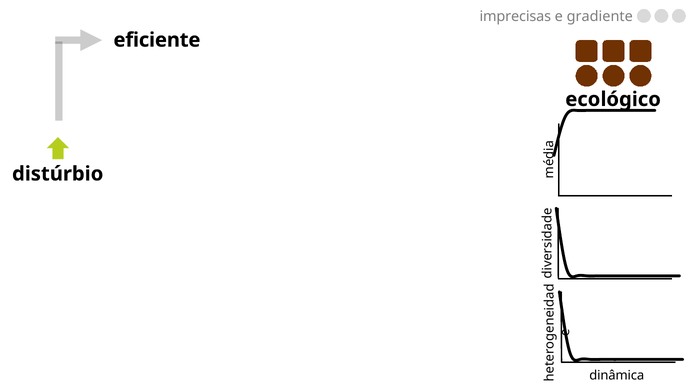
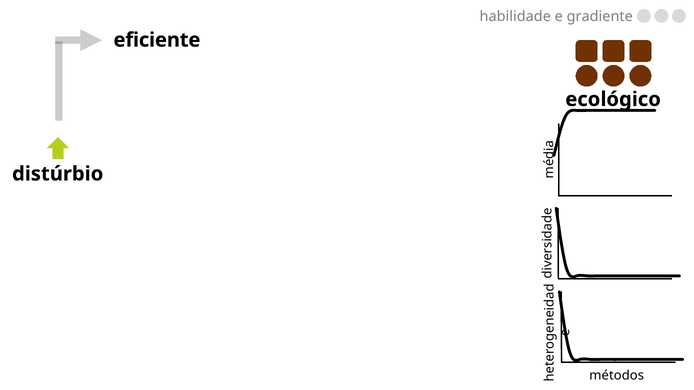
imprecisas: imprecisas -> habilidade
dinâmica: dinâmica -> métodos
